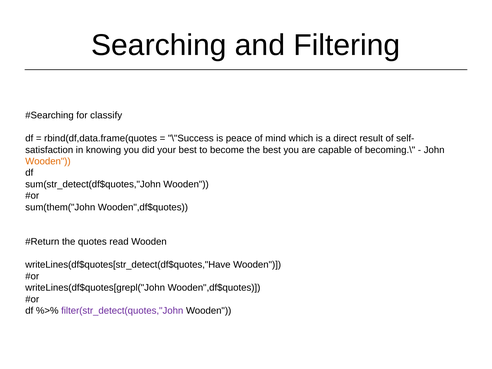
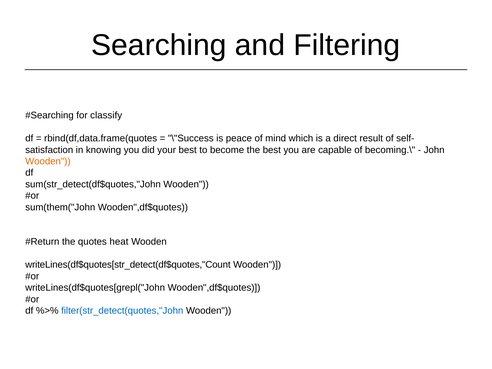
read: read -> heat
writeLines(df$quotes[str_detect(df$quotes,"Have: writeLines(df$quotes[str_detect(df$quotes,"Have -> writeLines(df$quotes[str_detect(df$quotes,"Count
filter(str_detect(quotes,"John colour: purple -> blue
